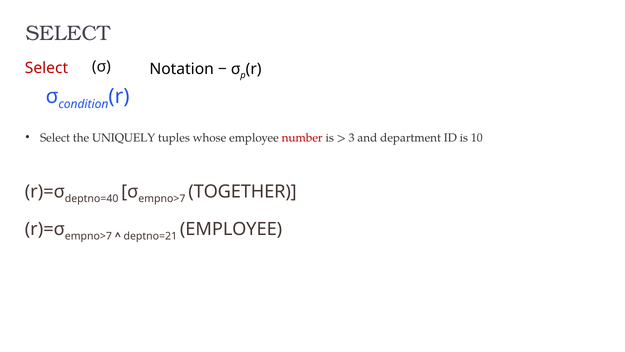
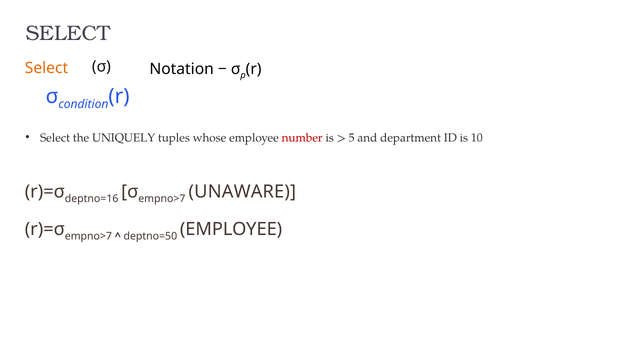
Select at (46, 68) colour: red -> orange
3: 3 -> 5
deptno=40: deptno=40 -> deptno=16
TOGETHER: TOGETHER -> UNAWARE
deptno=21: deptno=21 -> deptno=50
